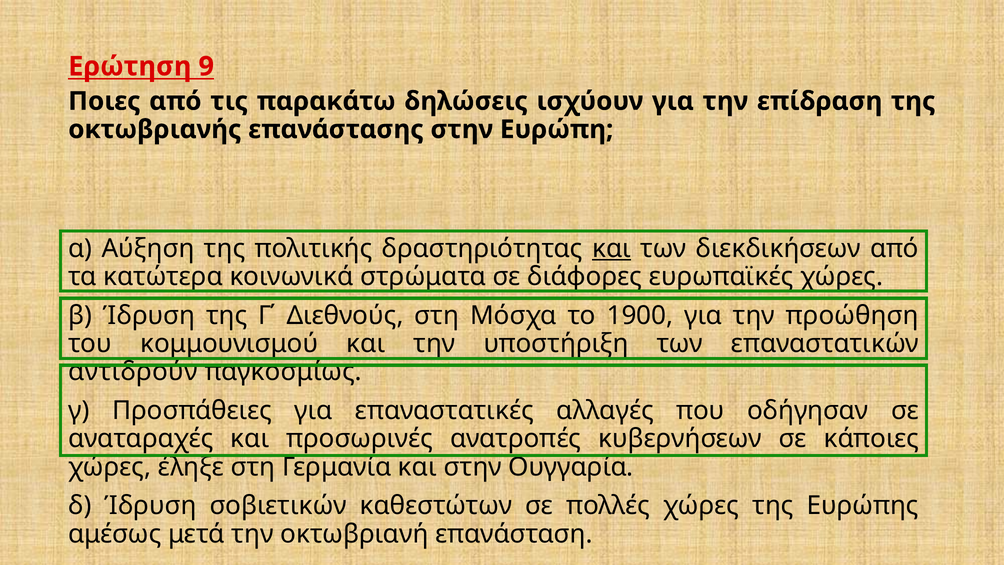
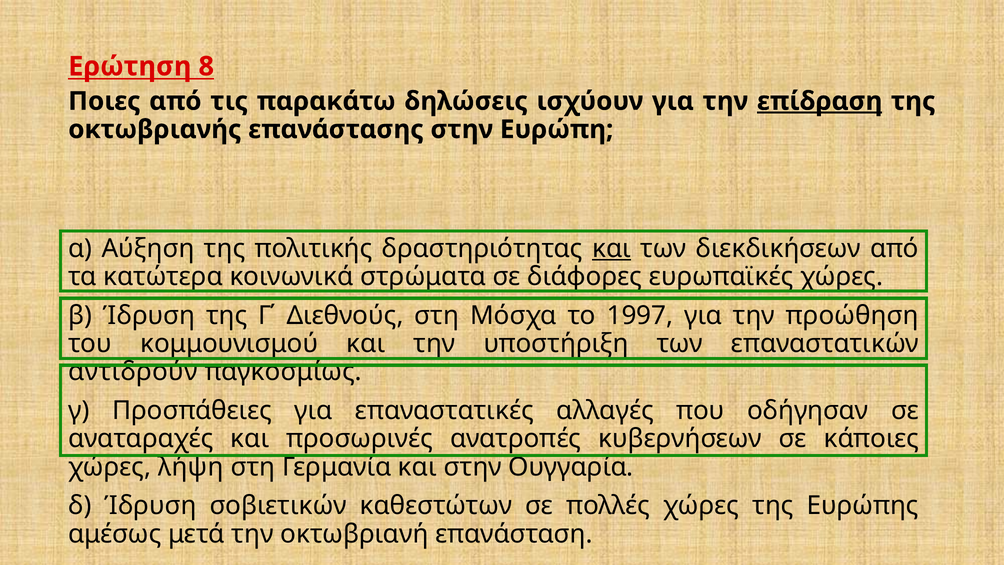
9: 9 -> 8
επίδραση underline: none -> present
1900: 1900 -> 1997
έληξε: έληξε -> λήψη
